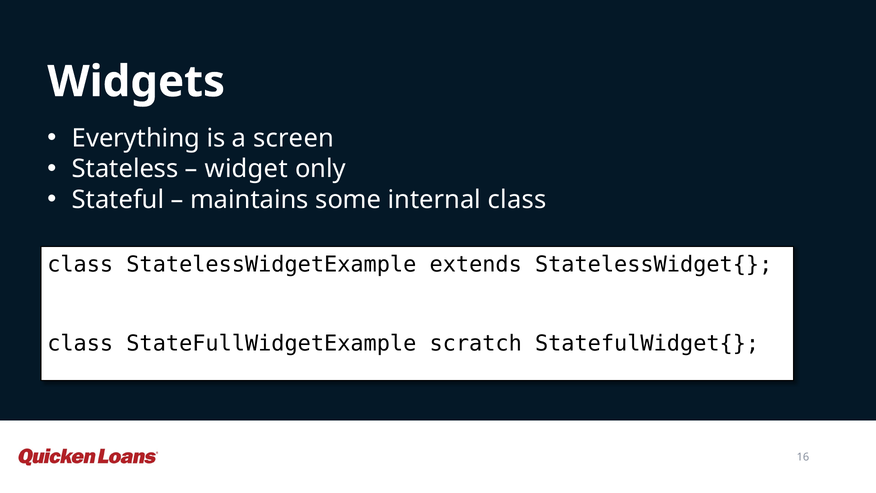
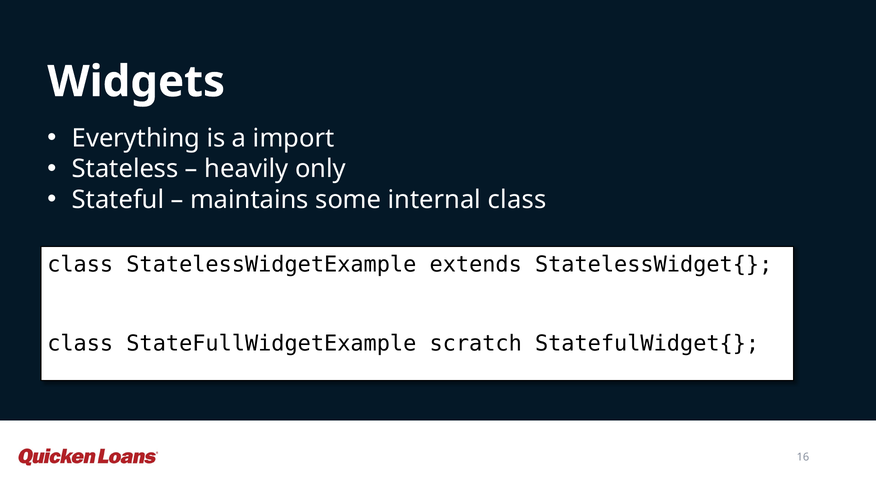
screen: screen -> import
widget: widget -> heavily
